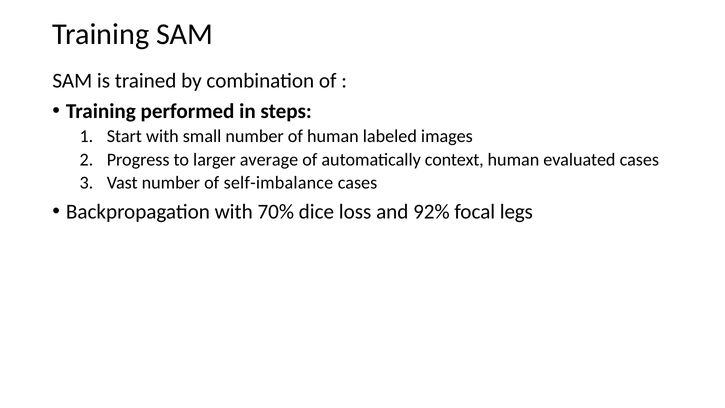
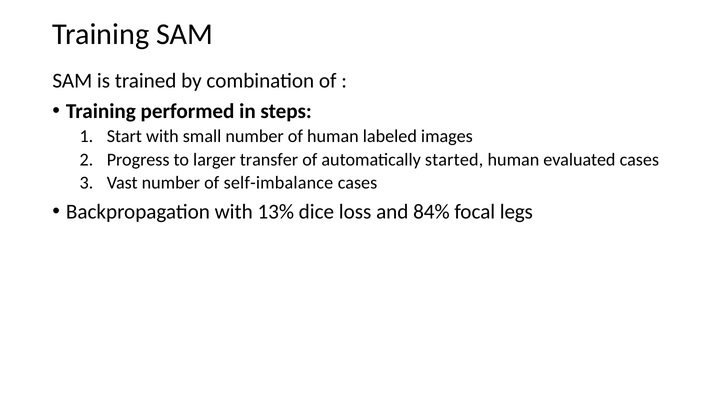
average: average -> transfer
context: context -> started
70%: 70% -> 13%
92%: 92% -> 84%
